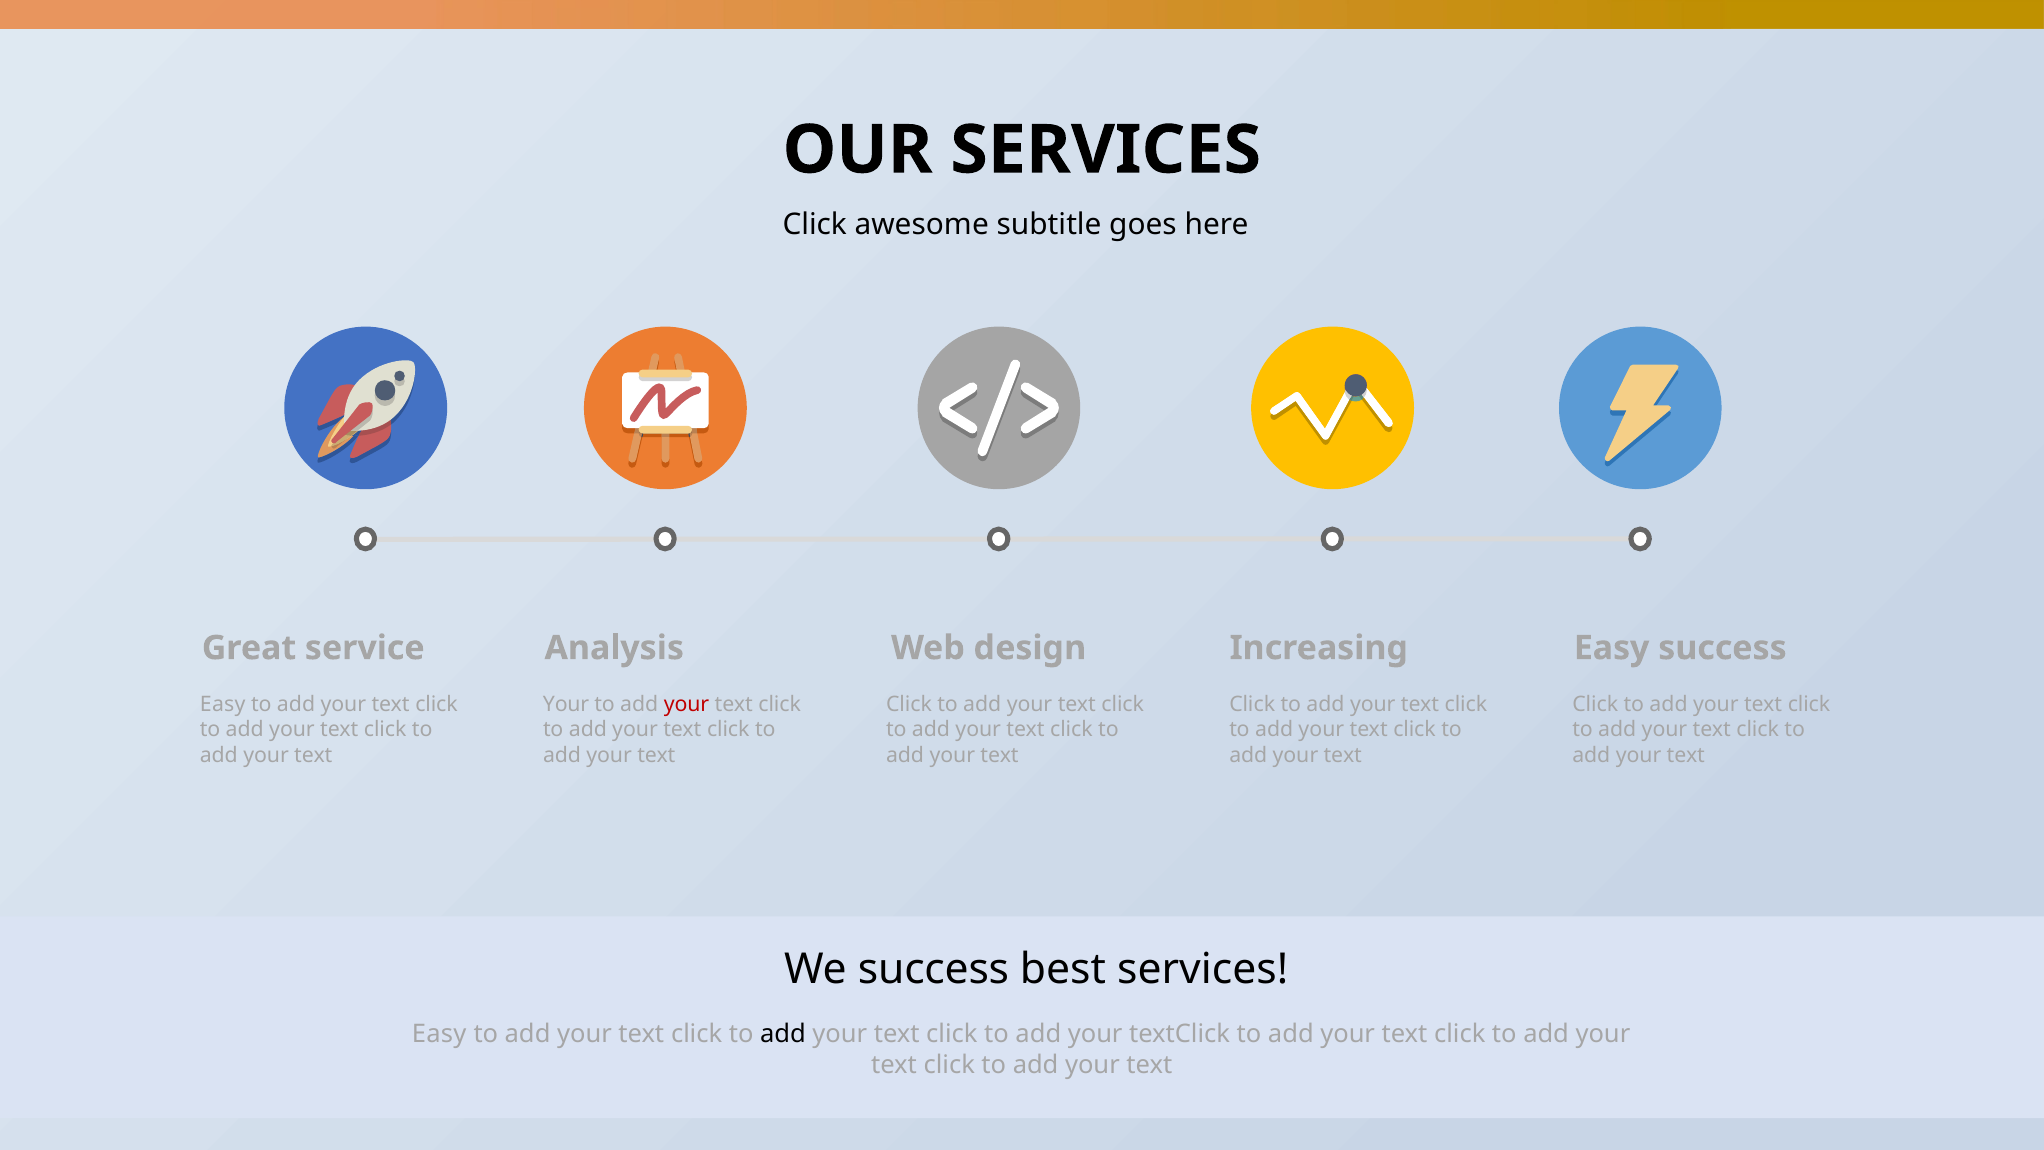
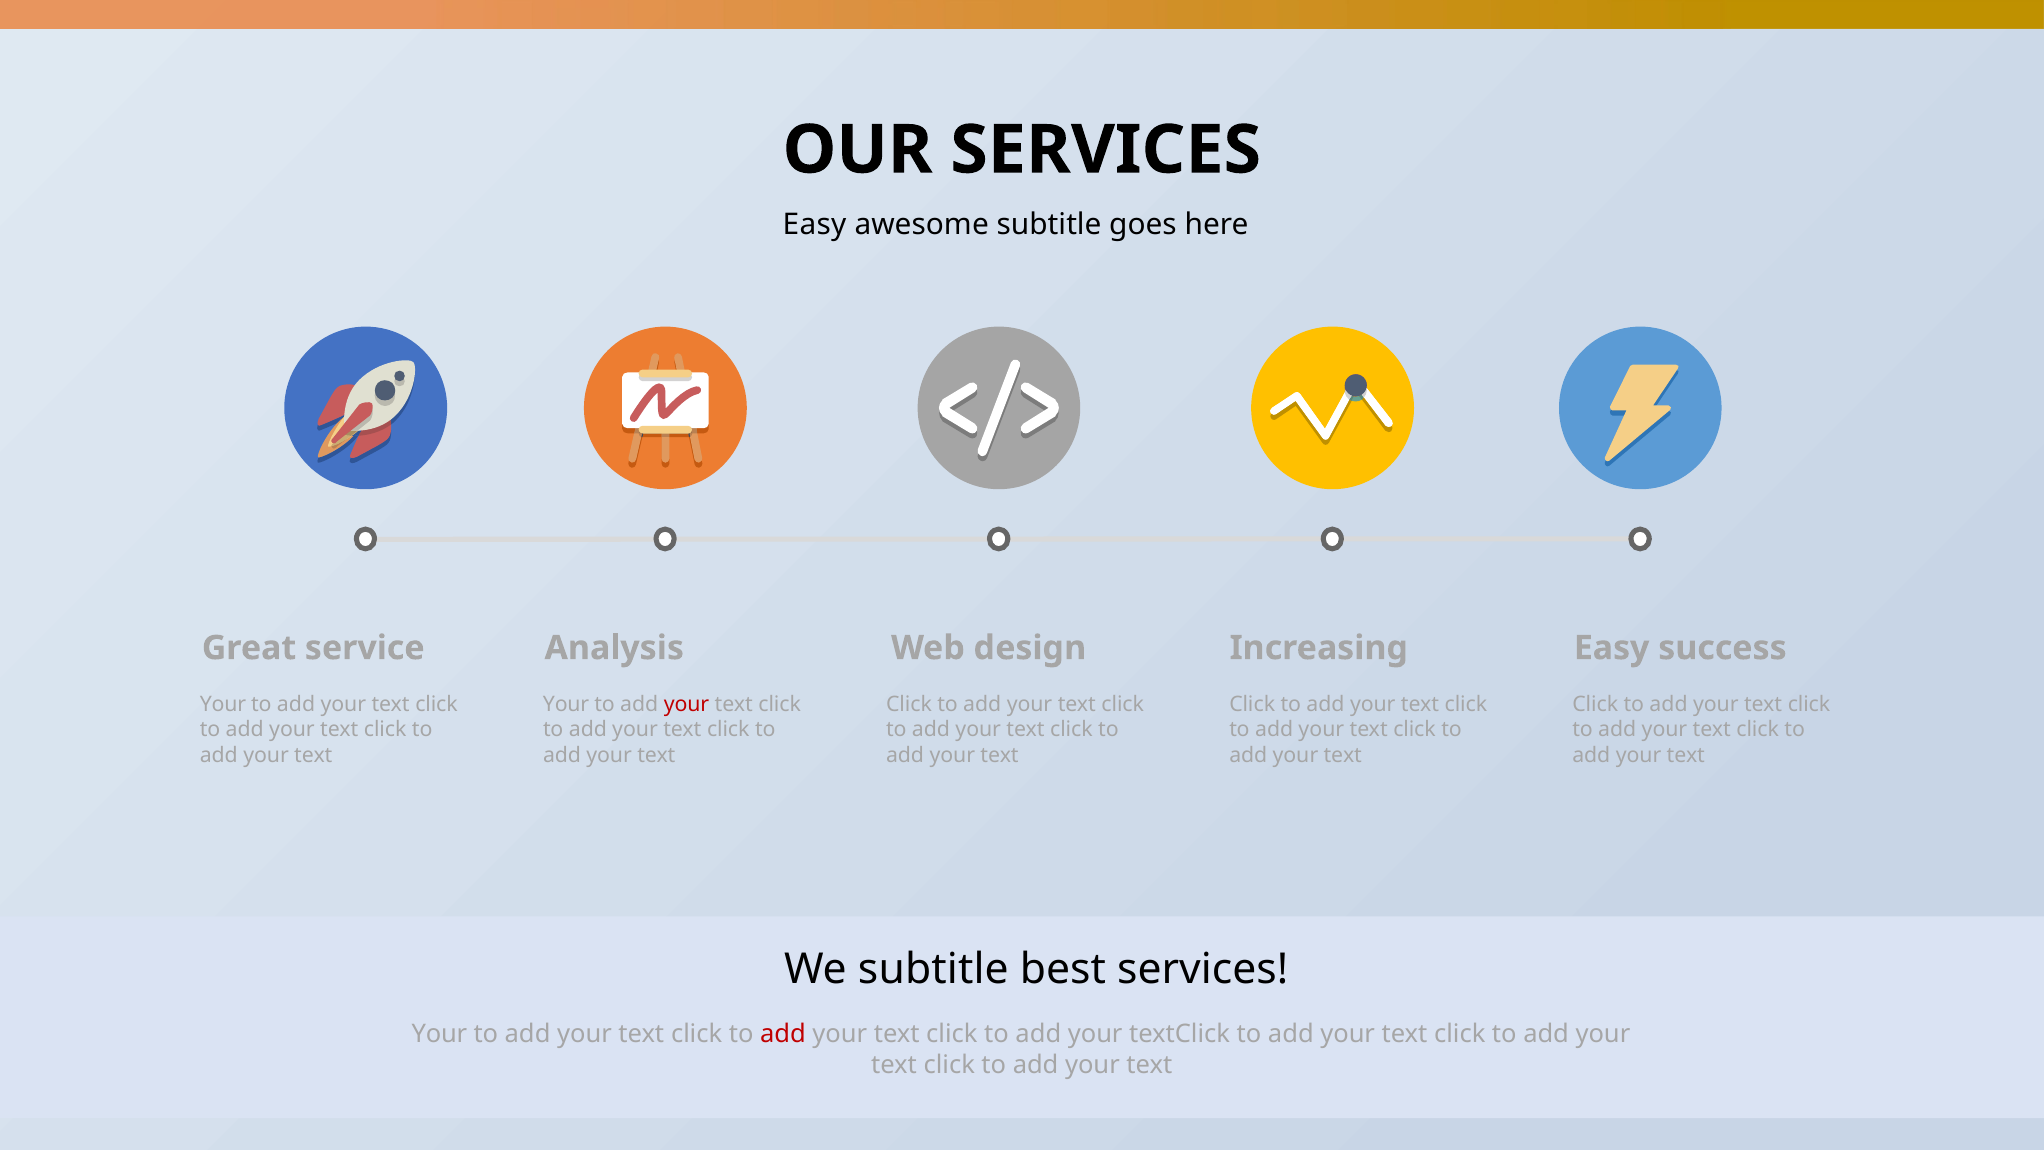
Click at (815, 224): Click -> Easy
Easy at (223, 704): Easy -> Your
We success: success -> subtitle
Easy at (439, 1034): Easy -> Your
add at (783, 1034) colour: black -> red
